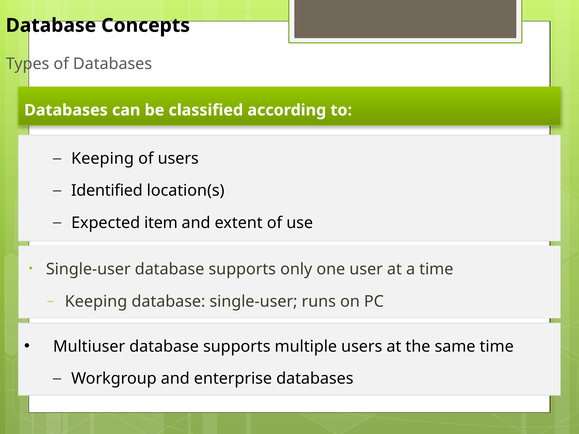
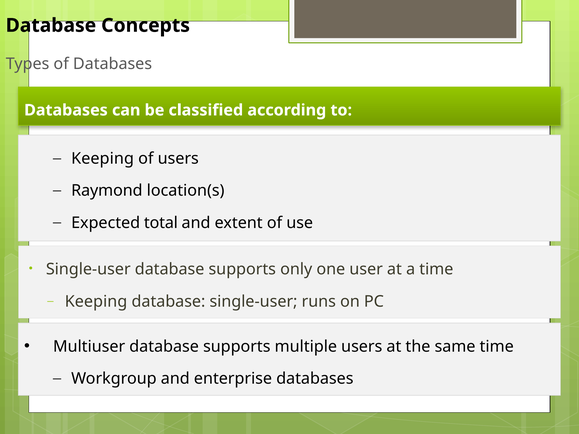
Identified: Identified -> Raymond
item: item -> total
